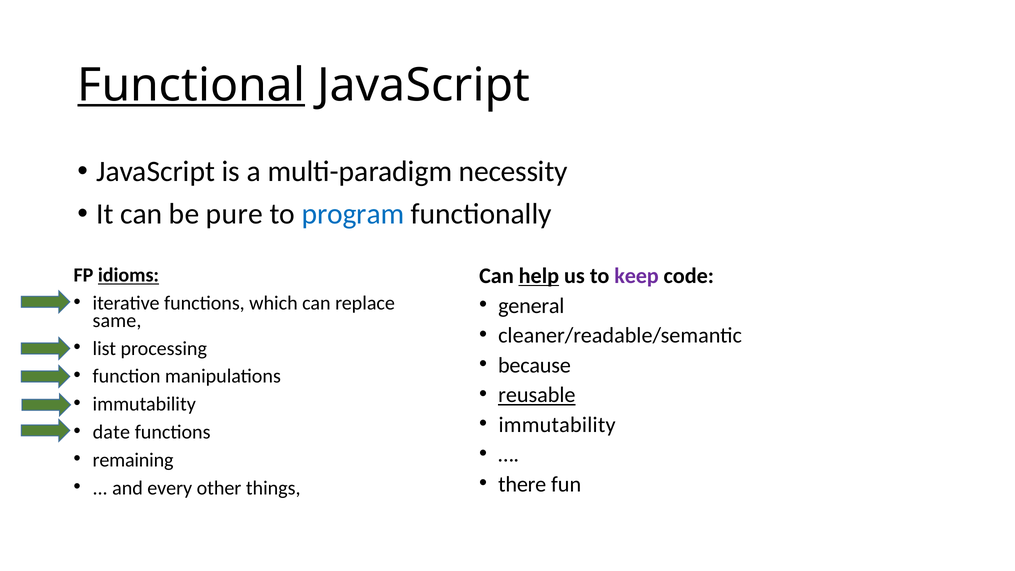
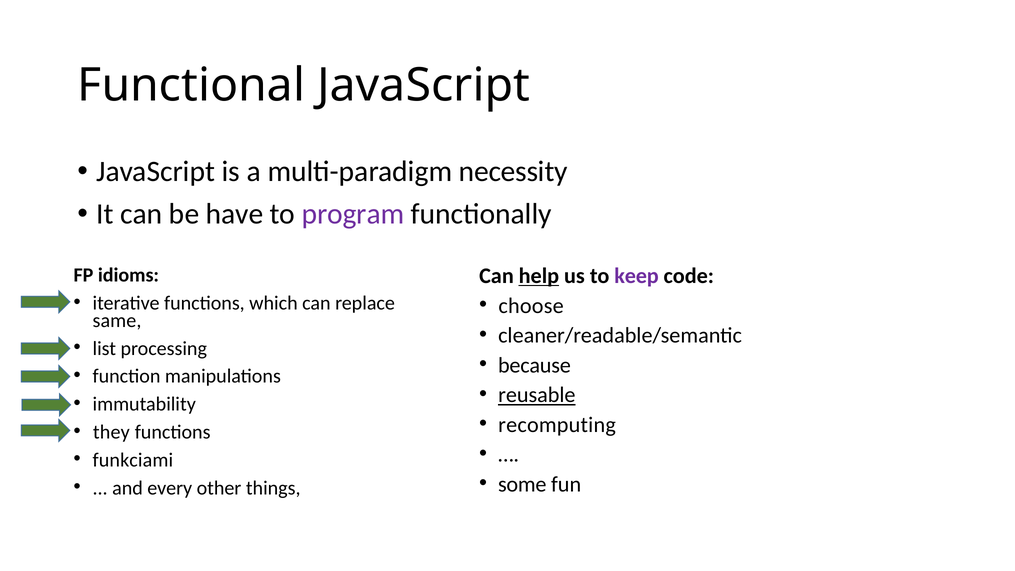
Functional underline: present -> none
pure: pure -> have
program colour: blue -> purple
idioms underline: present -> none
general: general -> choose
immutability at (557, 425): immutability -> recomputing
date: date -> they
remaining: remaining -> funkciami
there: there -> some
